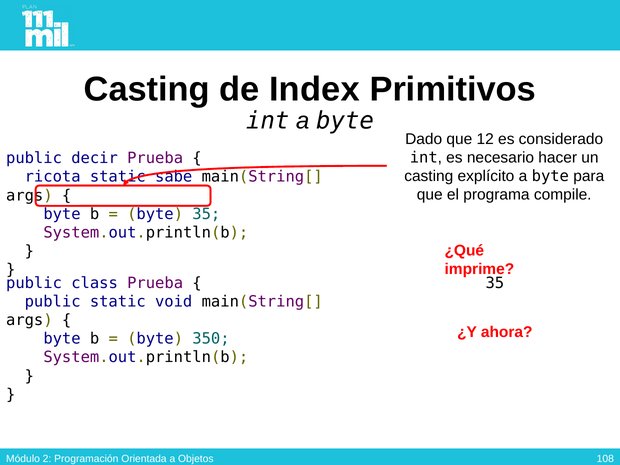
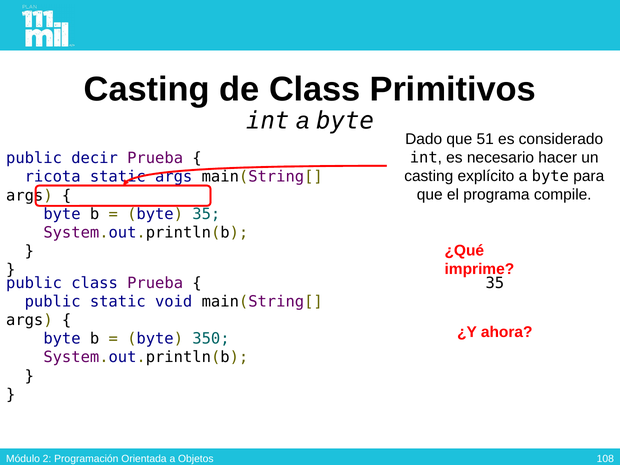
de Index: Index -> Class
12: 12 -> 51
static sabe: sabe -> args
